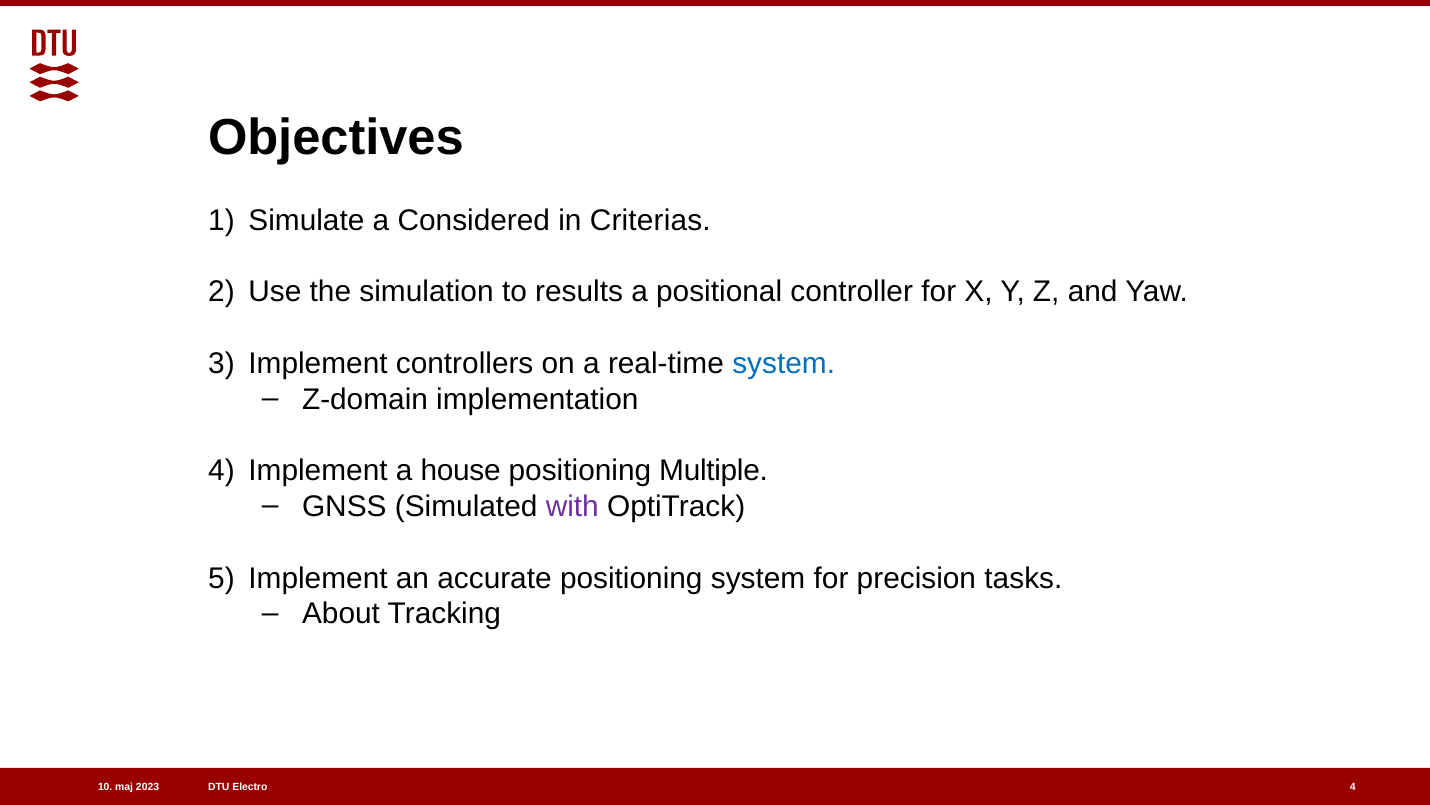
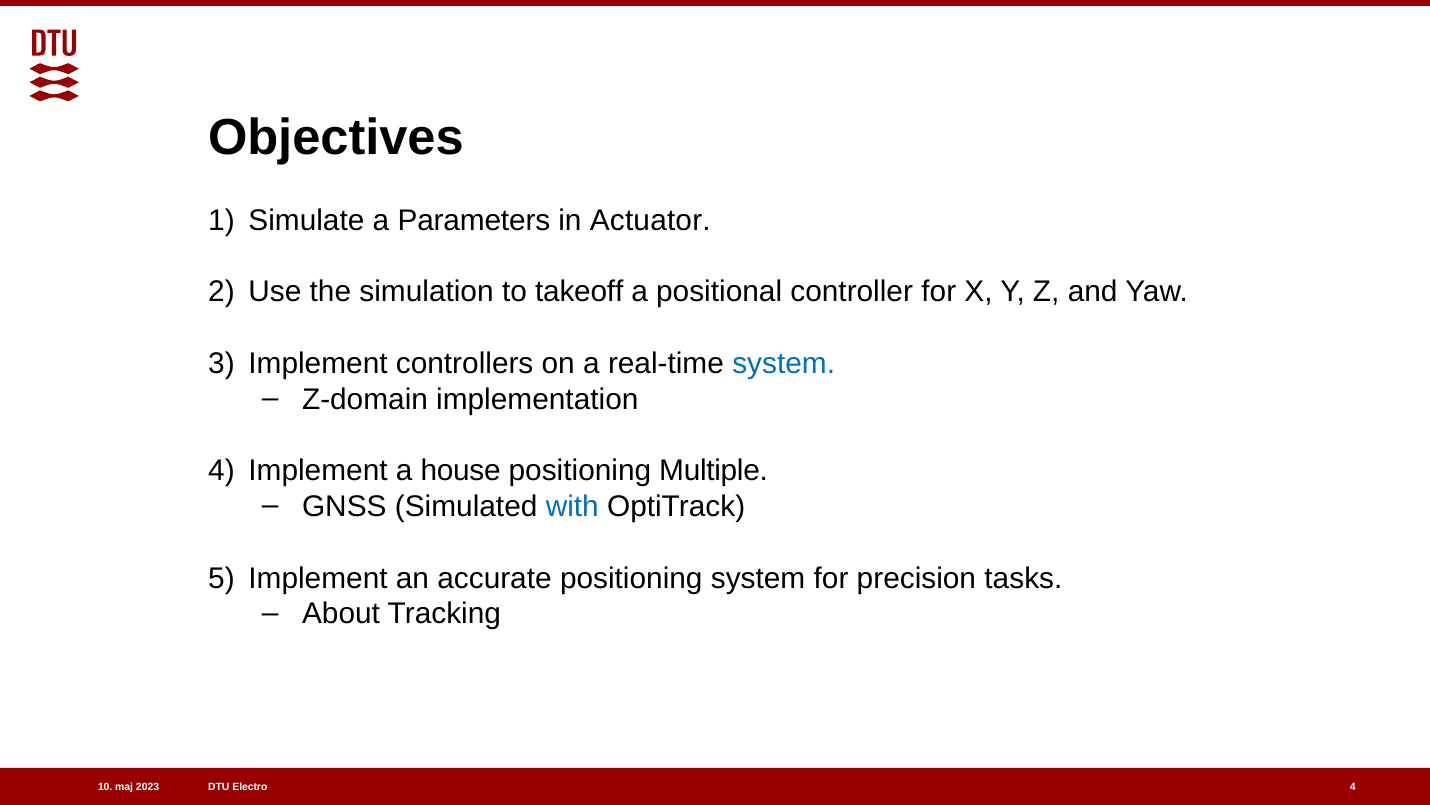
Considered: Considered -> Parameters
Criterias: Criterias -> Actuator
results: results -> takeoff
with colour: purple -> blue
